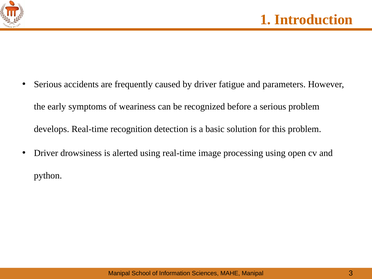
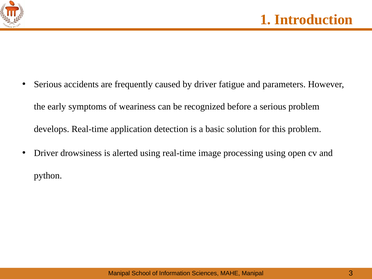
recognition: recognition -> application
